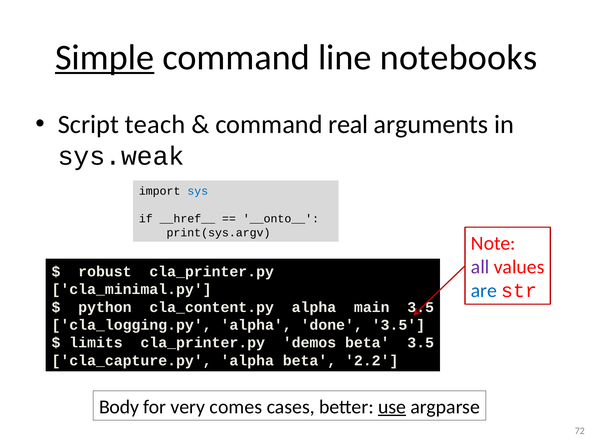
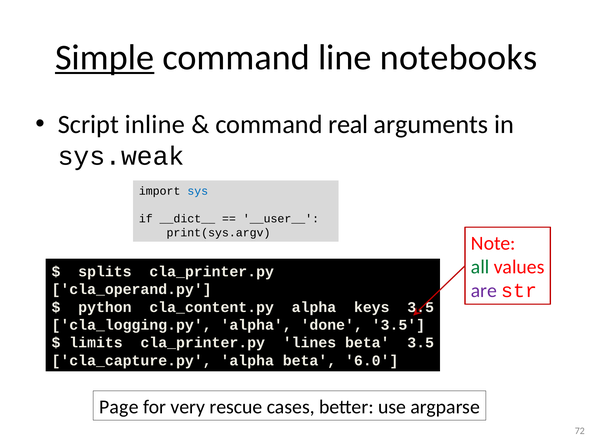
teach: teach -> inline
__href__: __href__ -> __dict__
__onto__: __onto__ -> __user__
all colour: purple -> green
robust: robust -> splits
are colour: blue -> purple
cla_minimal.py: cla_minimal.py -> cla_operand.py
main: main -> keys
demos: demos -> lines
2.2: 2.2 -> 6.0
Body: Body -> Page
comes: comes -> rescue
use underline: present -> none
